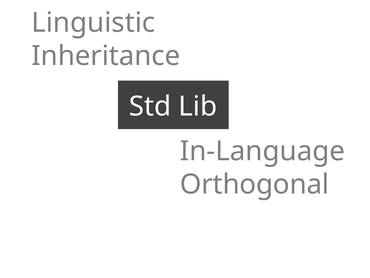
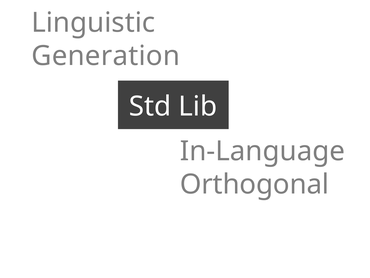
Inheritance: Inheritance -> Generation
